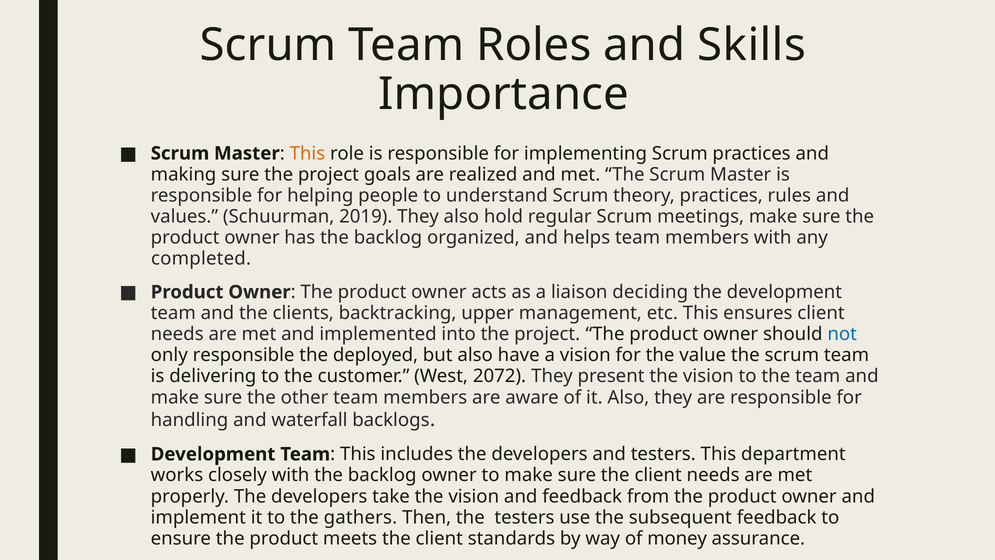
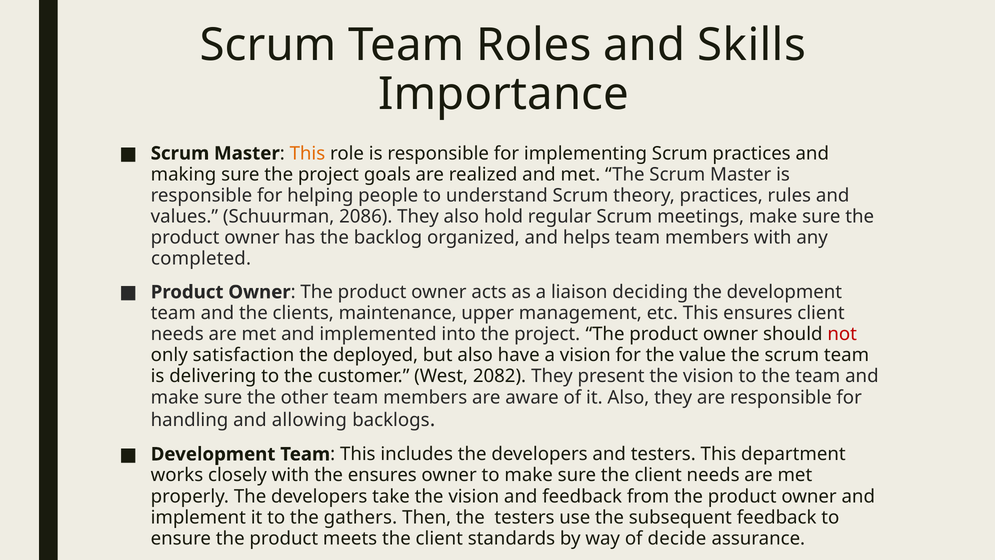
2019: 2019 -> 2086
backtracking: backtracking -> maintenance
not colour: blue -> red
only responsible: responsible -> satisfaction
2072: 2072 -> 2082
waterfall: waterfall -> allowing
with the backlog: backlog -> ensures
money: money -> decide
